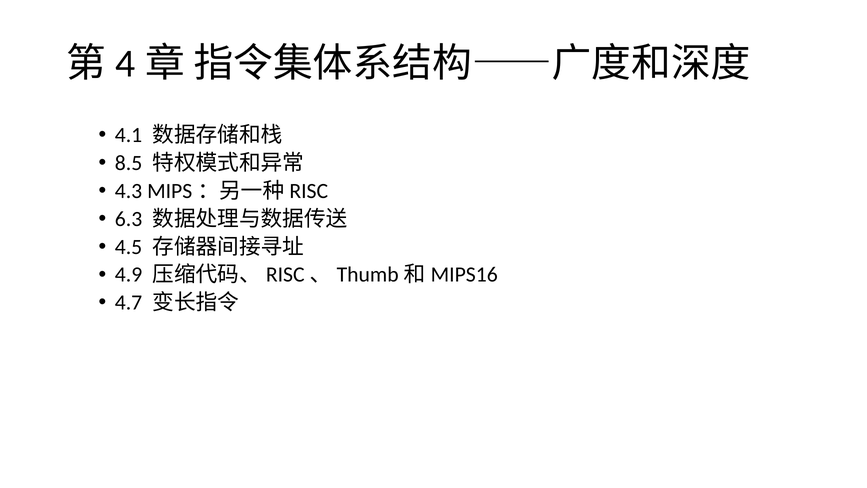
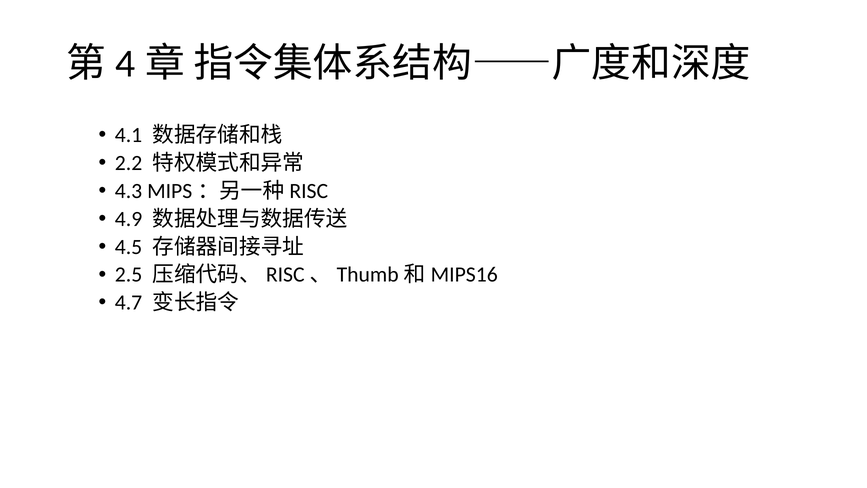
8.5: 8.5 -> 2.2
6.3: 6.3 -> 4.9
4.9: 4.9 -> 2.5
